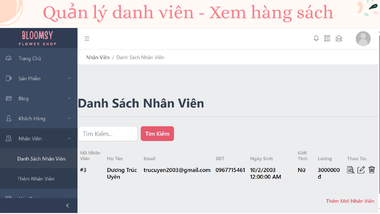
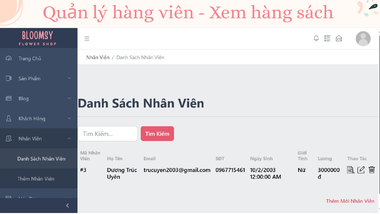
lý danh: danh -> hàng
